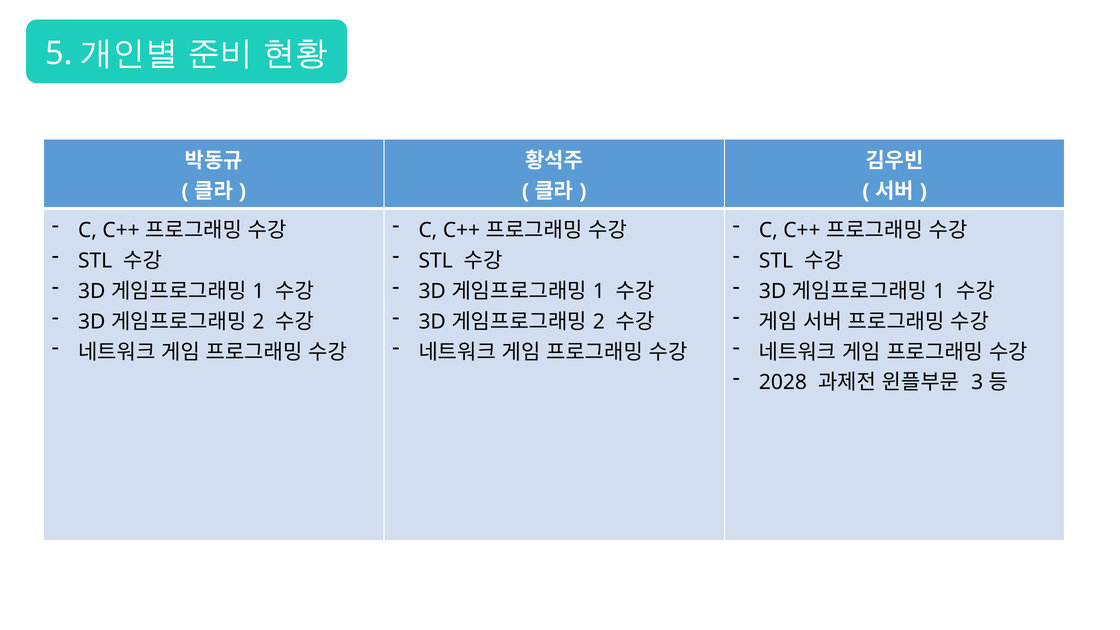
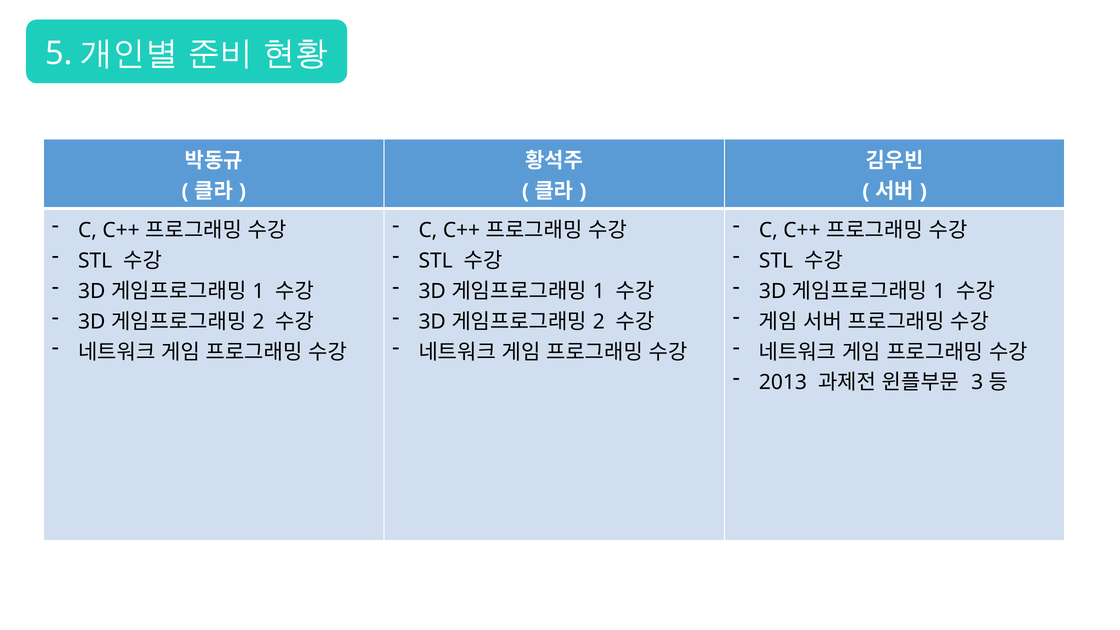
2028: 2028 -> 2013
